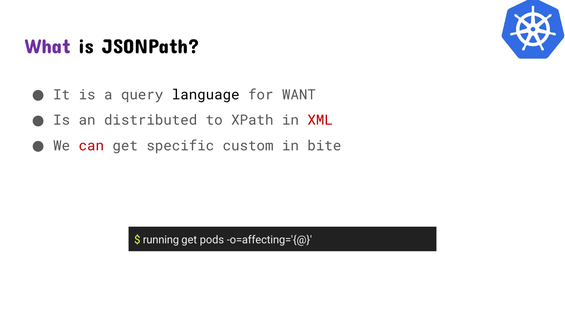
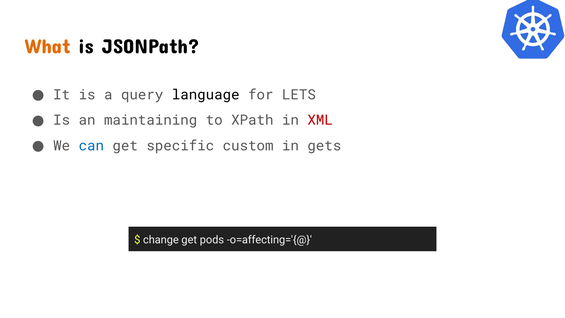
What colour: purple -> orange
WANT: WANT -> LETS
distributed: distributed -> maintaining
can colour: red -> blue
bite: bite -> gets
running: running -> change
